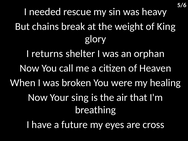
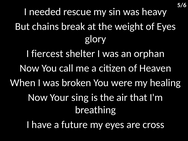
of King: King -> Eyes
returns: returns -> fiercest
